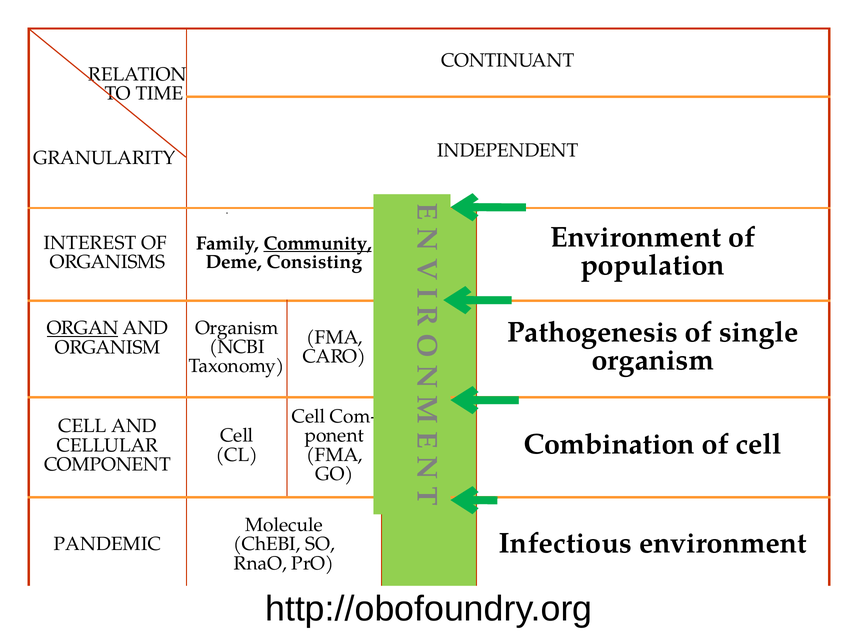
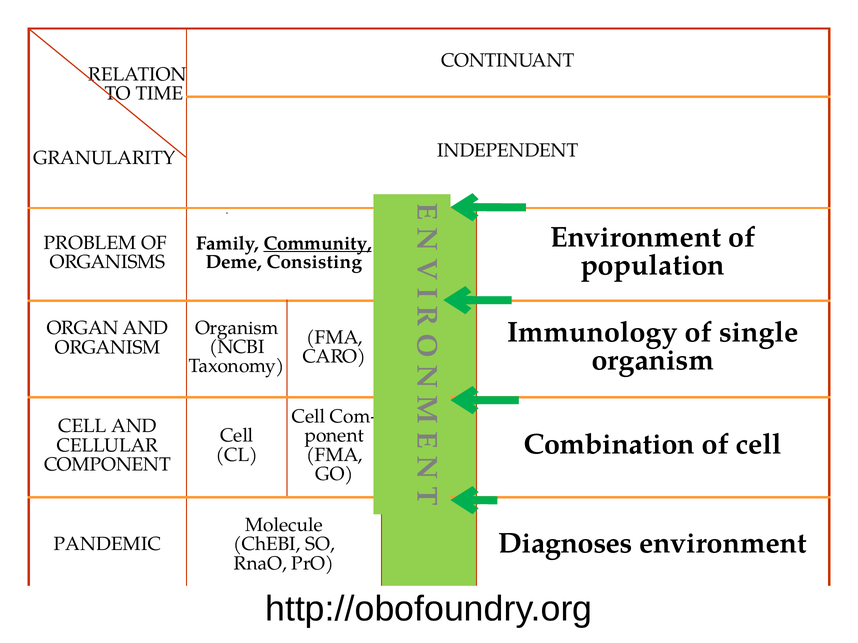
INTEREST: INTEREST -> PROBLEM
ORGAN underline: present -> none
Pathogenesis: Pathogenesis -> Immunology
Infectious: Infectious -> Diagnoses
